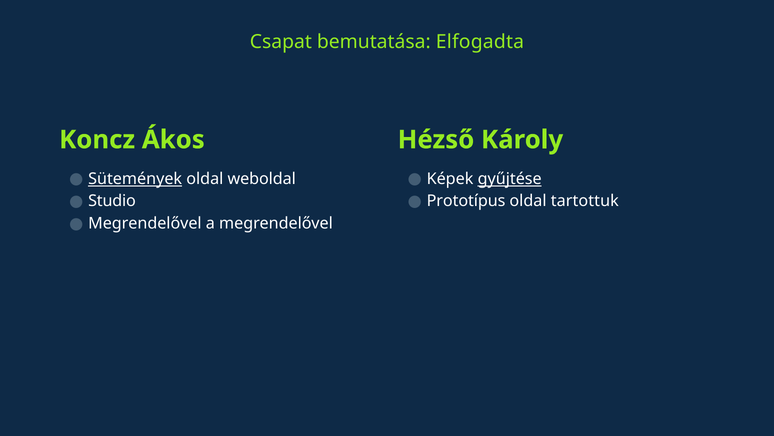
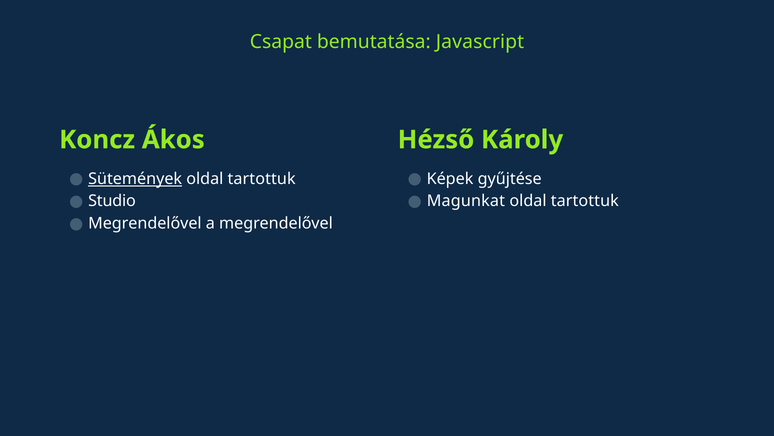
Elfogadta: Elfogadta -> Javascript
weboldal at (262, 179): weboldal -> tartottuk
gyűjtése underline: present -> none
Prototípus: Prototípus -> Magunkat
